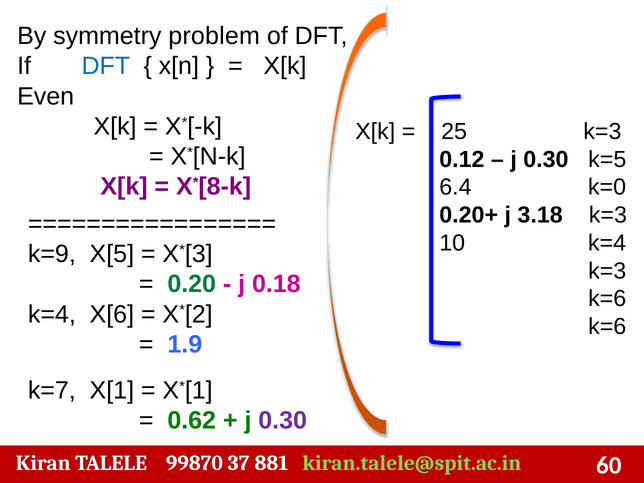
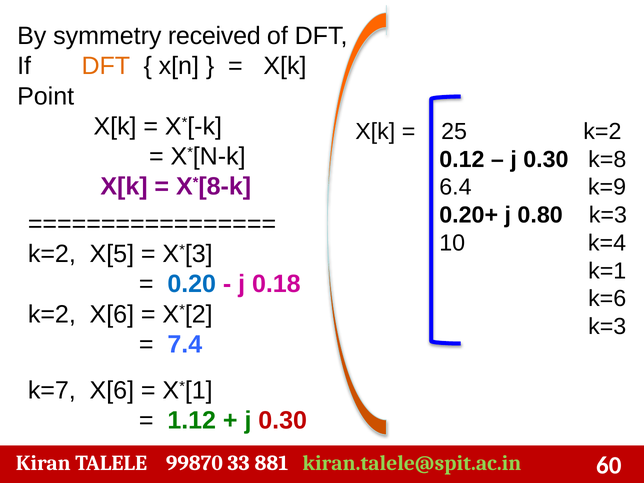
problem: problem -> received
DFT at (106, 66) colour: blue -> orange
Even: Even -> Point
k=3 at (602, 131): k=3 -> k=2
k=5: k=5 -> k=8
k=0: k=0 -> k=9
3.18: 3.18 -> 0.80
k=9 at (52, 254): k=9 -> k=2
k=3 at (607, 271): k=3 -> k=1
0.20 colour: green -> blue
k=4 at (52, 314): k=4 -> k=2
k=6 at (607, 327): k=6 -> k=3
1.9: 1.9 -> 7.4
k=7 X[1: X[1 -> X[6
0.62: 0.62 -> 1.12
0.30 at (283, 420) colour: purple -> red
37: 37 -> 33
